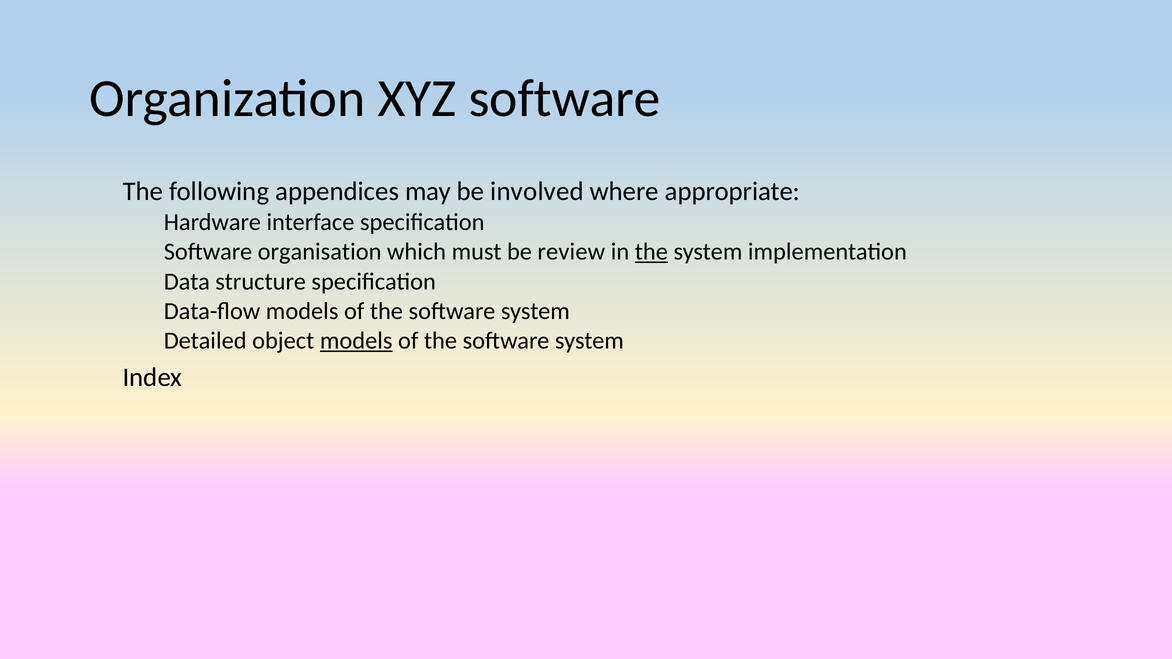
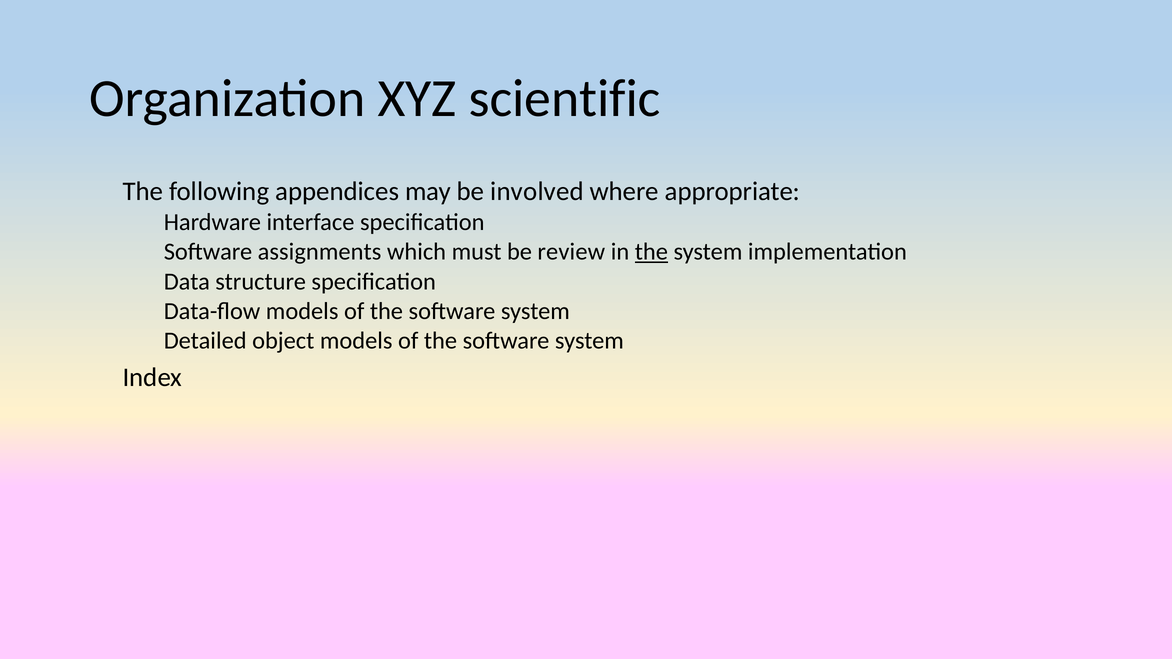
XYZ software: software -> scientific
organisation: organisation -> assignments
models at (356, 341) underline: present -> none
